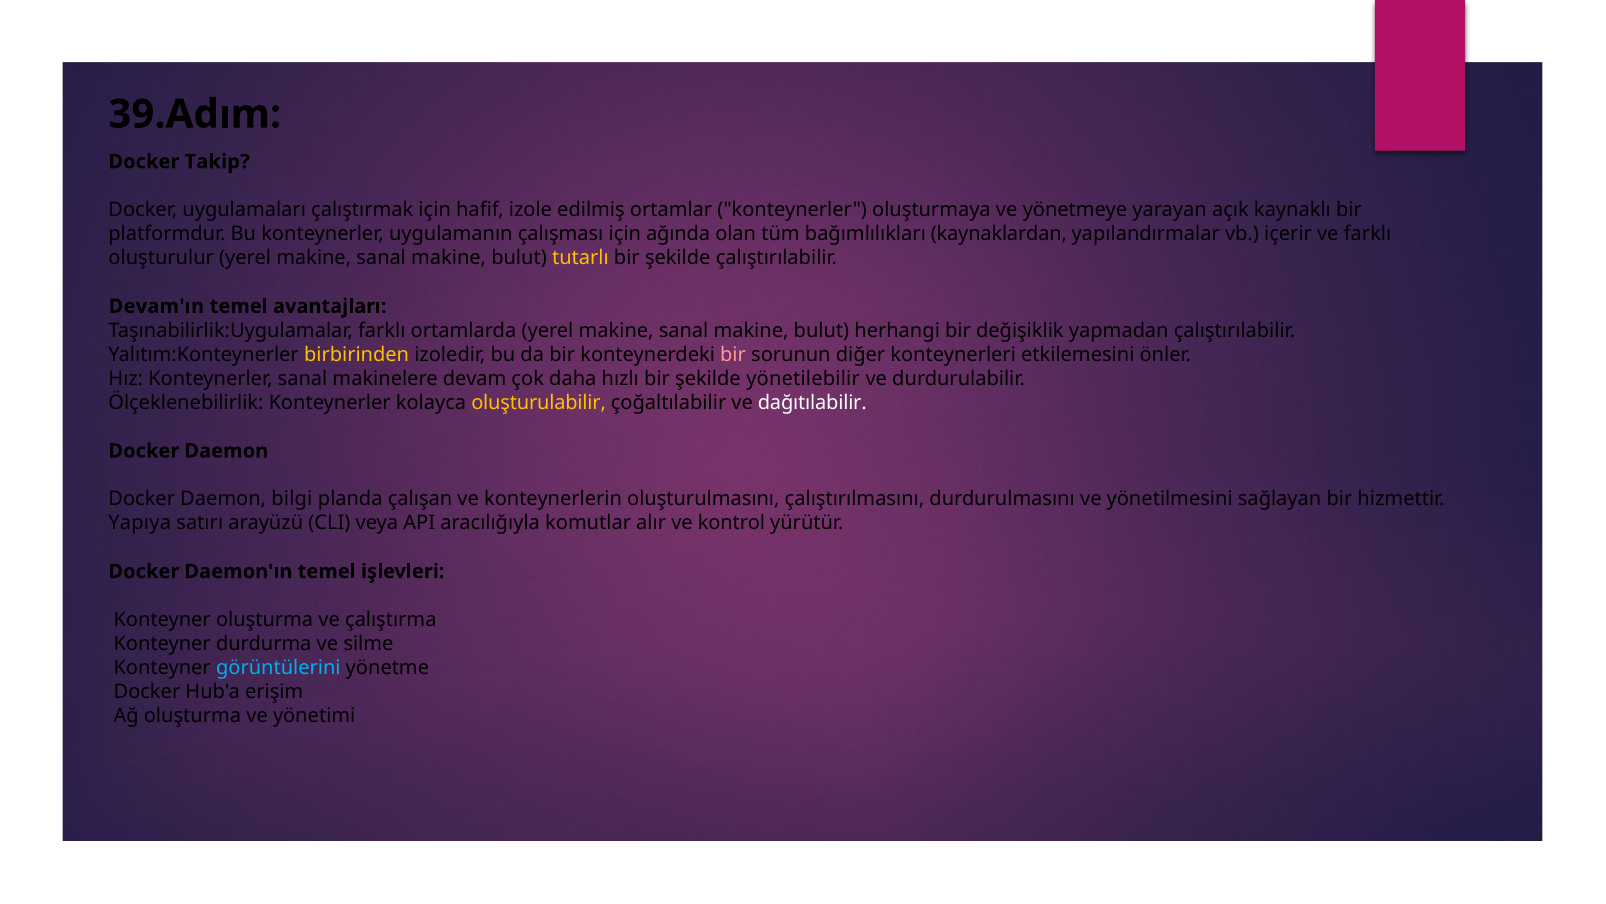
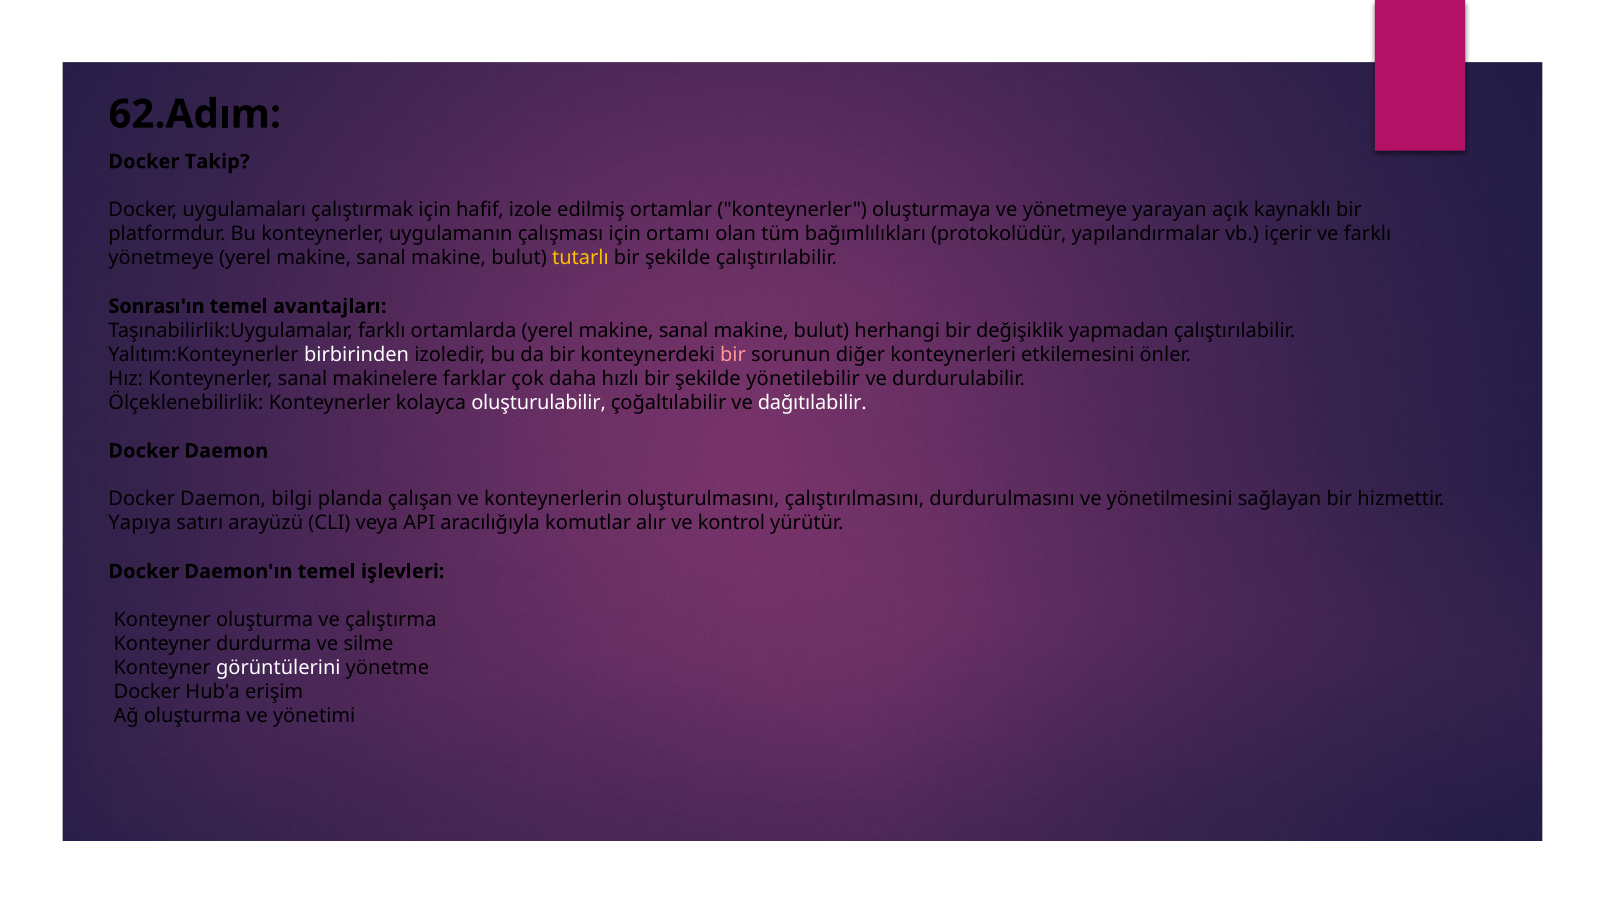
39.Adım: 39.Adım -> 62.Adım
ağında: ağında -> ortamı
kaynaklardan: kaynaklardan -> protokolüdür
oluşturulur at (161, 258): oluşturulur -> yönetmeye
Devam'ın: Devam'ın -> Sonrası'ın
birbirinden colour: yellow -> white
devam: devam -> farklar
oluşturulabilir colour: yellow -> white
görüntülerini colour: light blue -> white
